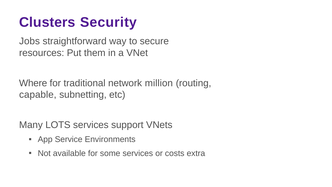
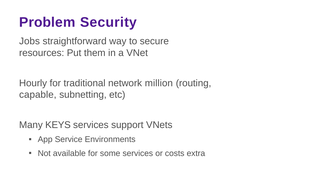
Clusters: Clusters -> Problem
Where: Where -> Hourly
LOTS: LOTS -> KEYS
